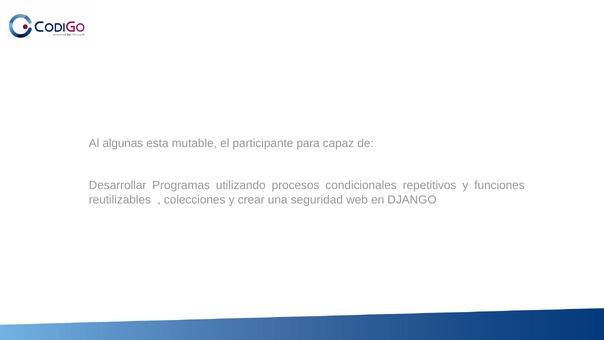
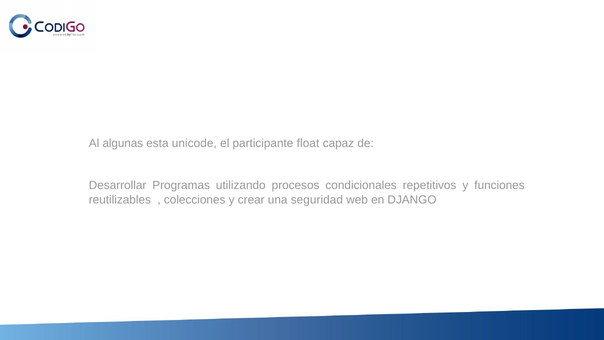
mutable: mutable -> unicode
para: para -> float
